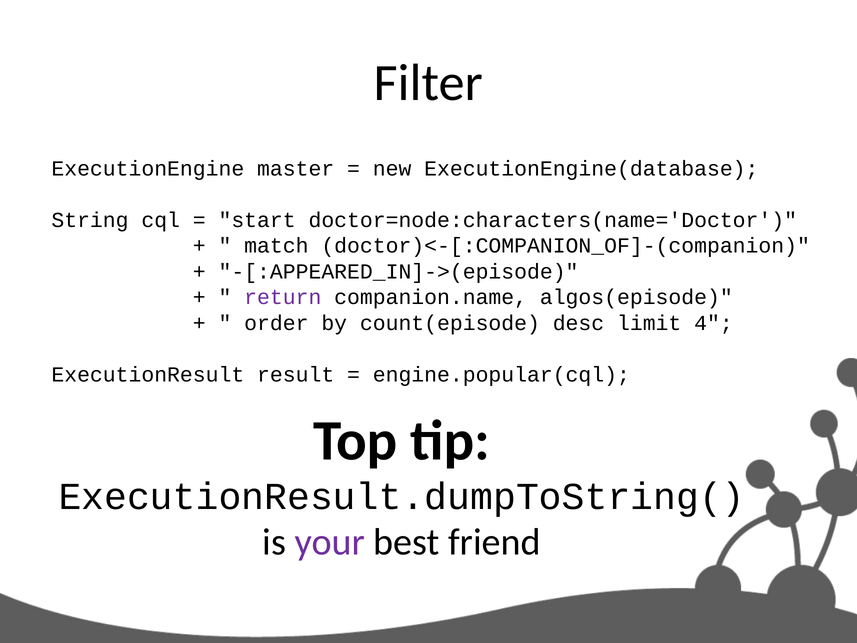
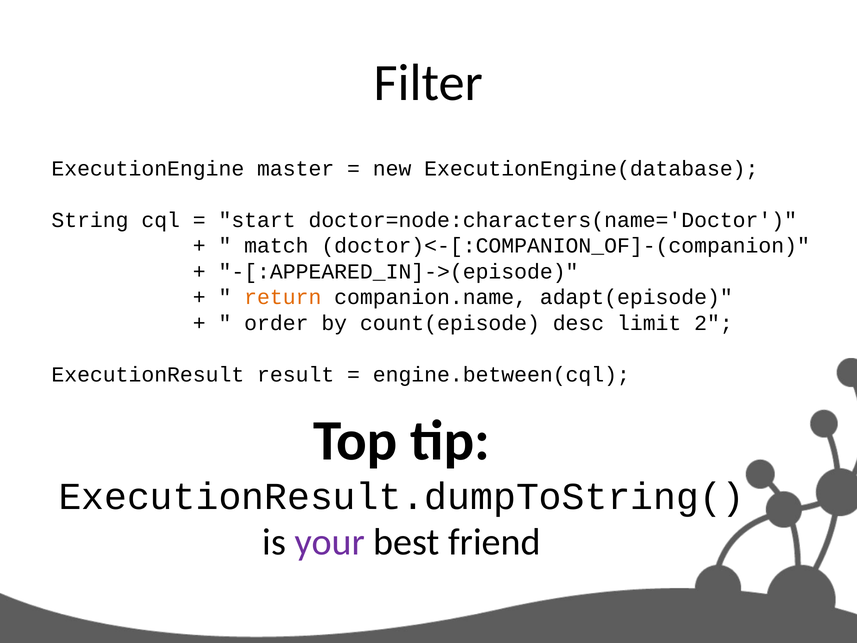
return colour: purple -> orange
algos(episode: algos(episode -> adapt(episode
4: 4 -> 2
engine.popular(cql: engine.popular(cql -> engine.between(cql
